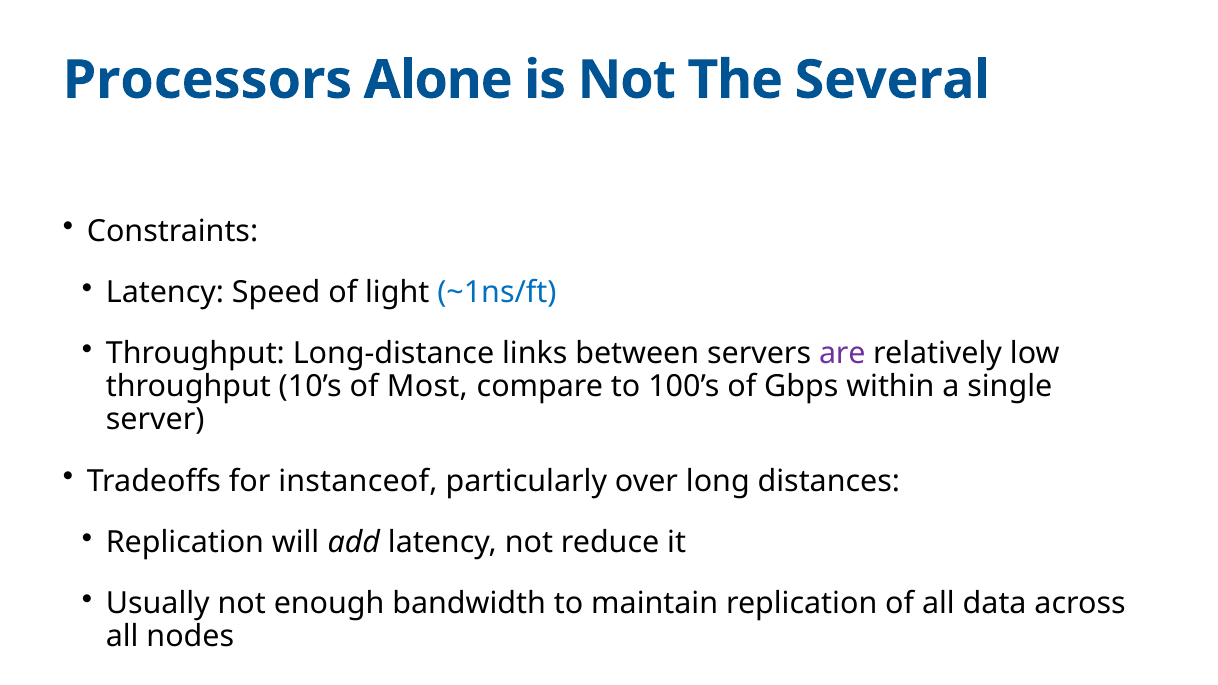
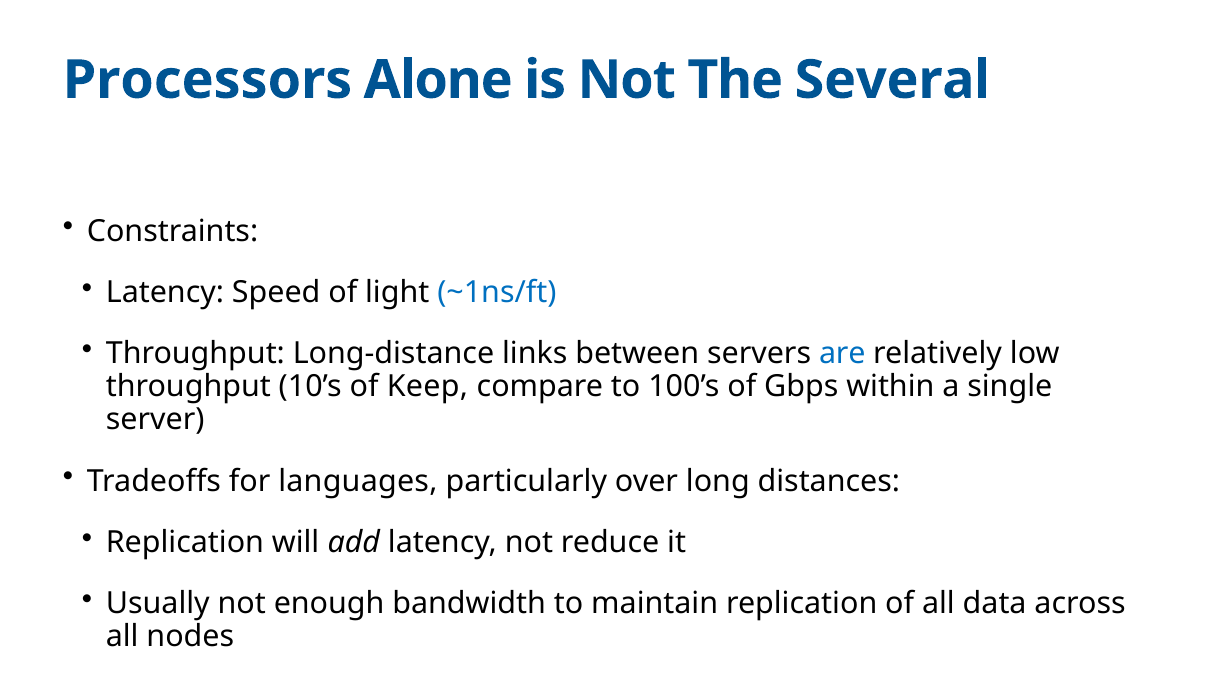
are colour: purple -> blue
Most: Most -> Keep
instanceof: instanceof -> languages
